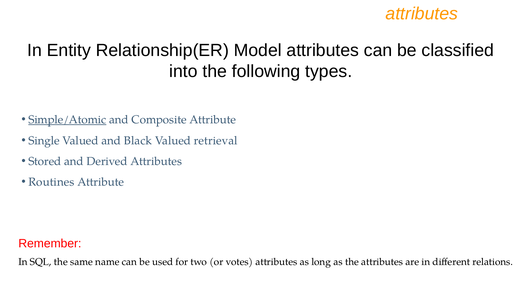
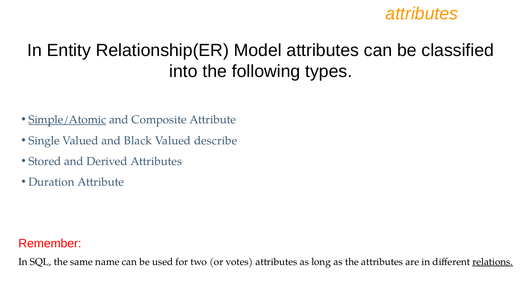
retrieval: retrieval -> describe
Routines: Routines -> Duration
relations underline: none -> present
